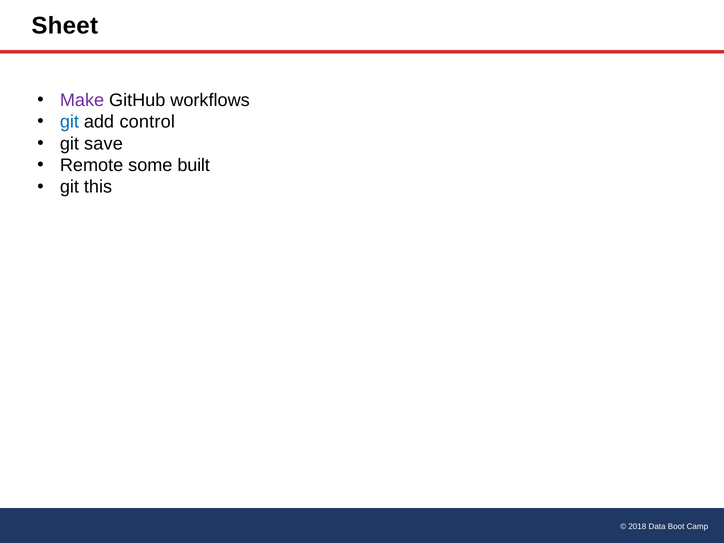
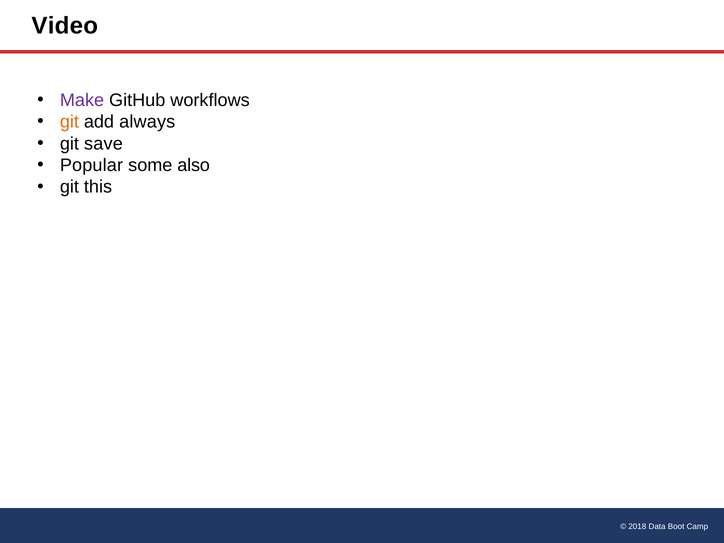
Sheet: Sheet -> Video
git at (69, 122) colour: blue -> orange
control: control -> always
Remote: Remote -> Popular
built: built -> also
